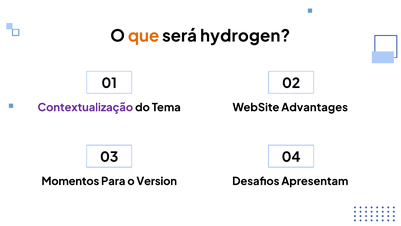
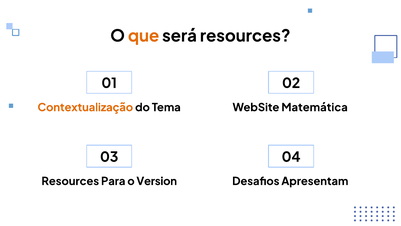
será hydrogen: hydrogen -> resources
Contextualização colour: purple -> orange
Advantages: Advantages -> Matemática
Momentos at (70, 181): Momentos -> Resources
